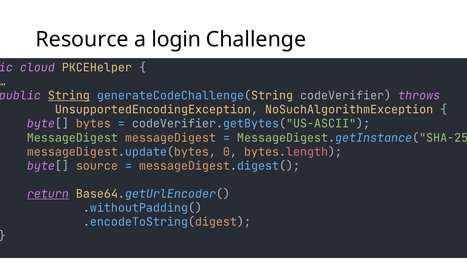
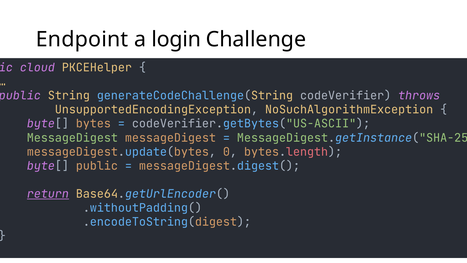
Resource: Resource -> Endpoint
String at (69, 96) underline: present -> none
source at (97, 166): source -> public
